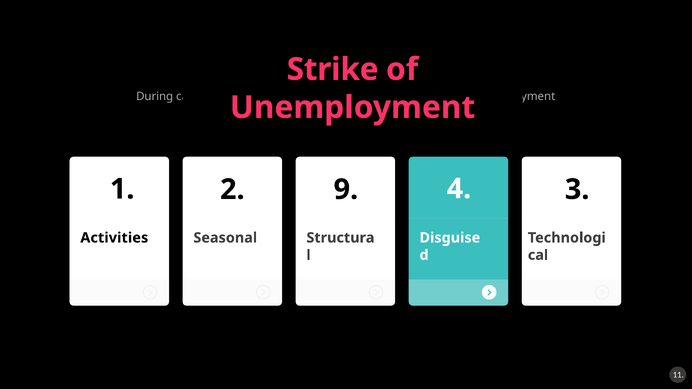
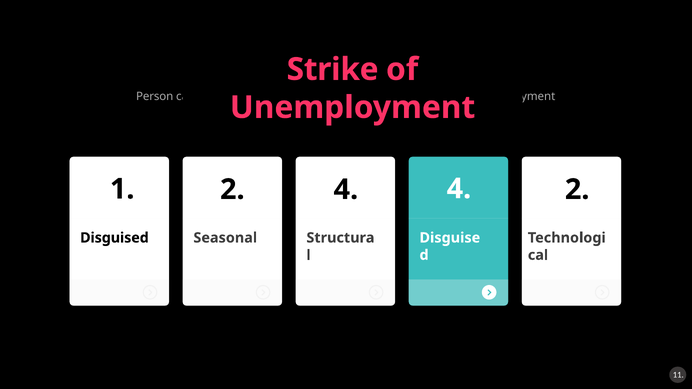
During: During -> Person
2 9: 9 -> 4
4 3: 3 -> 2
Activities: Activities -> Disguised
